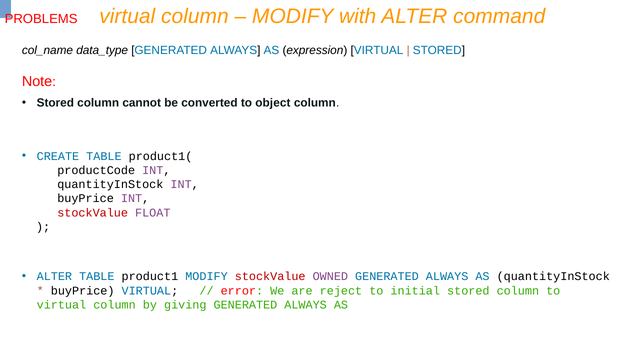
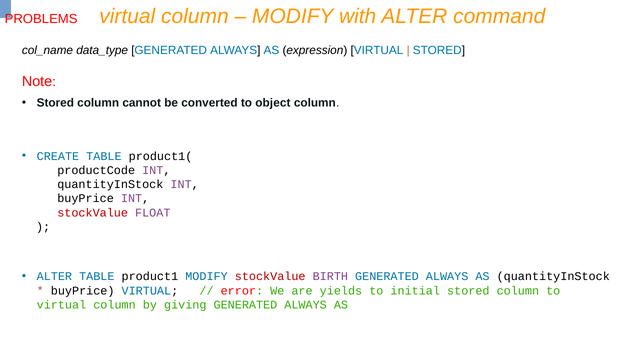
OWNED: OWNED -> BIRTH
reject: reject -> yields
